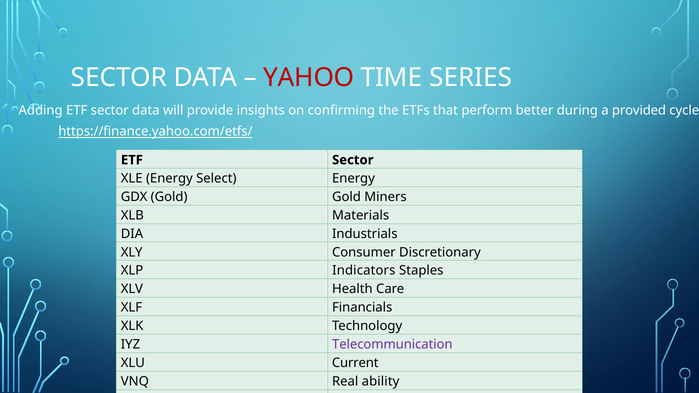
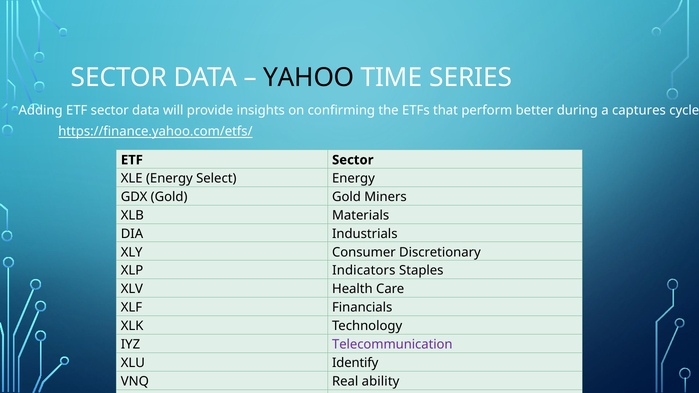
YAHOO colour: red -> black
provided: provided -> captures
Current: Current -> Identify
